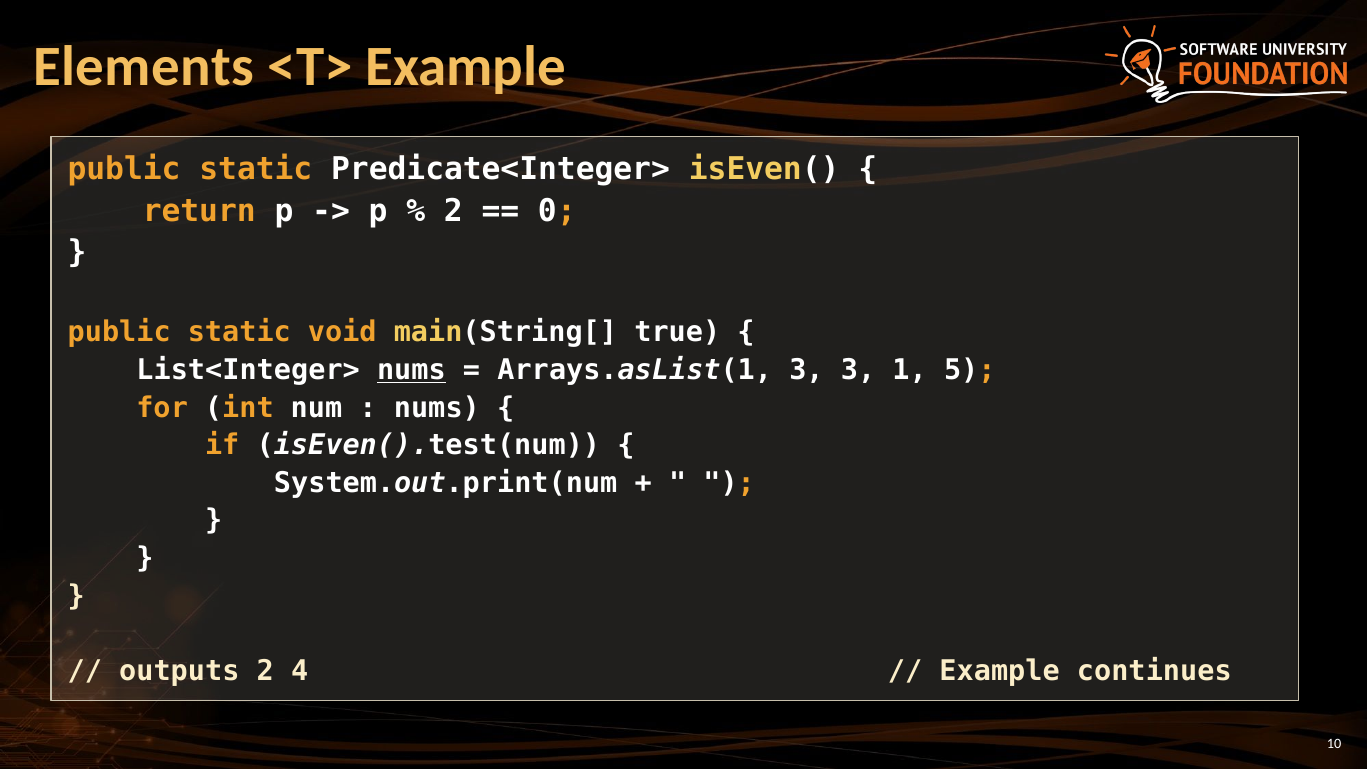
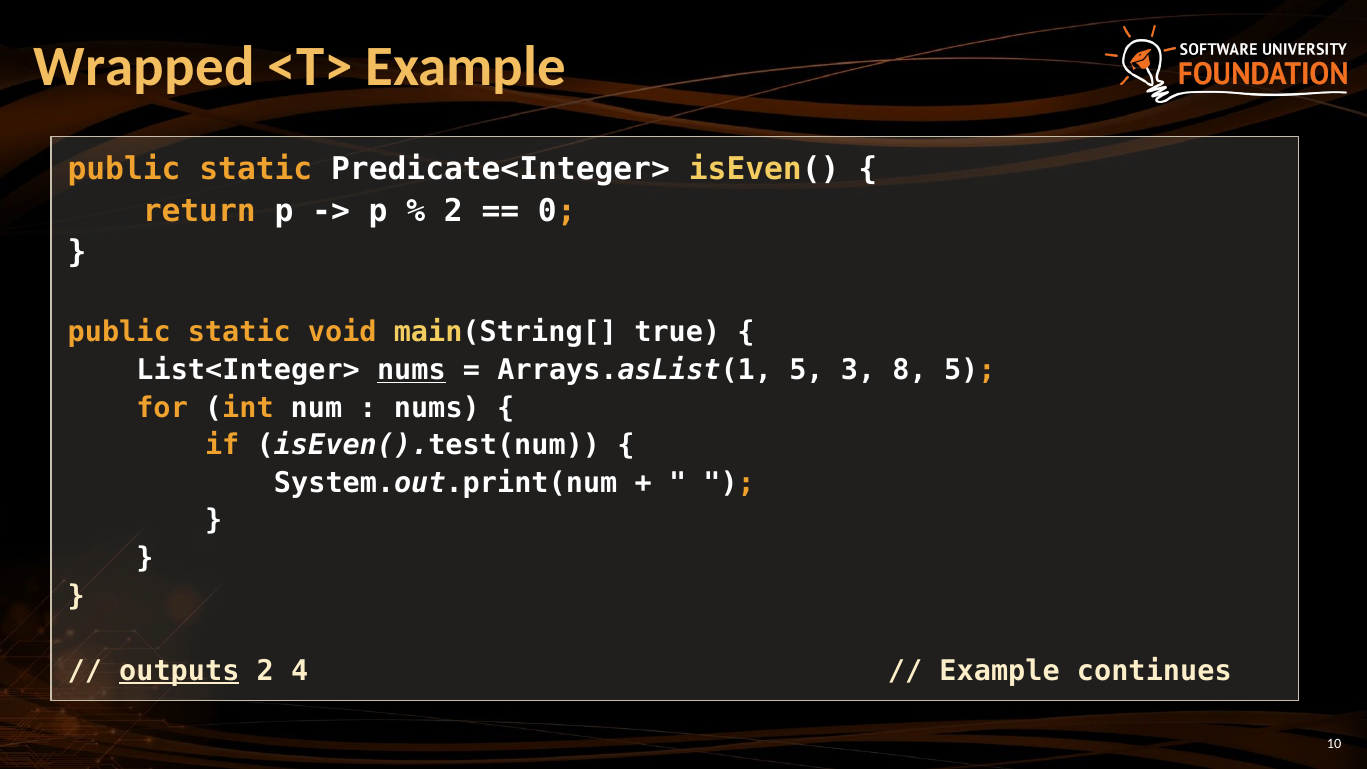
Elements: Elements -> Wrapped
Arrays.asList(1 3: 3 -> 5
1: 1 -> 8
outputs underline: none -> present
